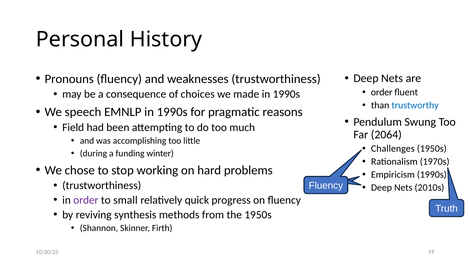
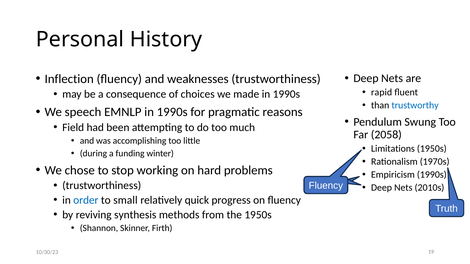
Pronouns: Pronouns -> Inflection
order at (382, 93): order -> rapid
2064: 2064 -> 2058
Challenges: Challenges -> Limitations
order at (86, 200) colour: purple -> blue
